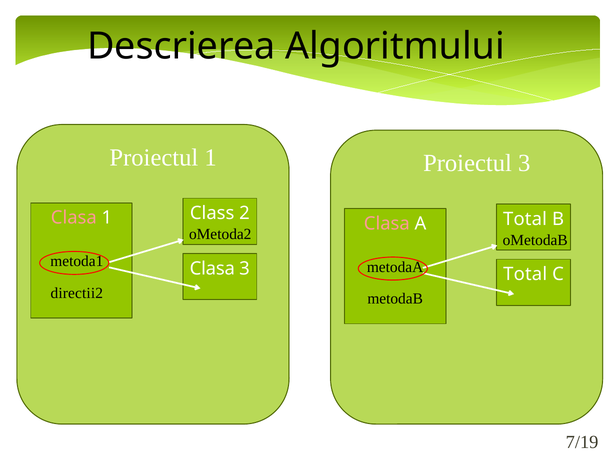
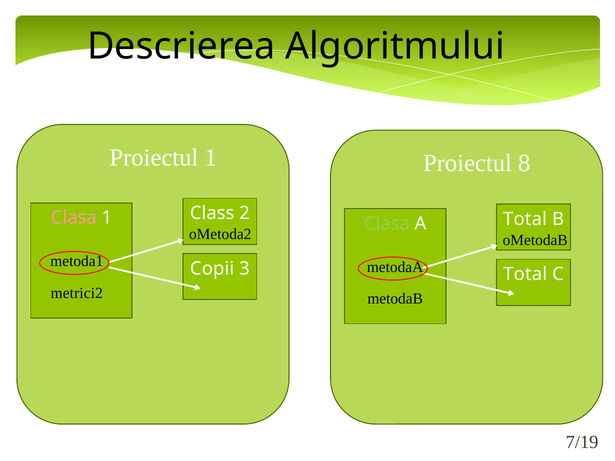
Proiectul 3: 3 -> 8
Clasa at (387, 224) colour: pink -> light green
Clasa at (212, 269): Clasa -> Copii
directii2: directii2 -> metrici2
